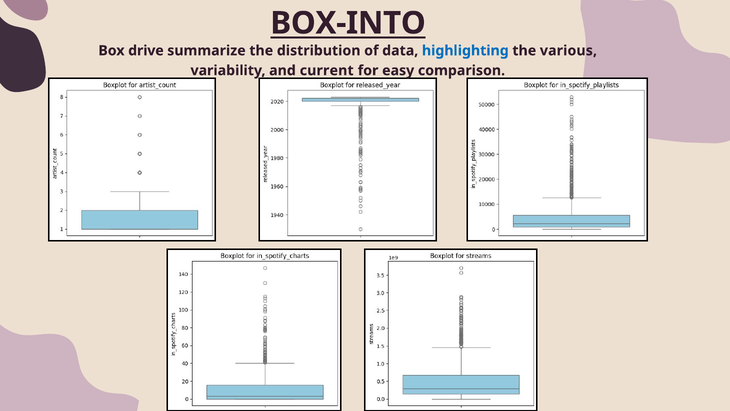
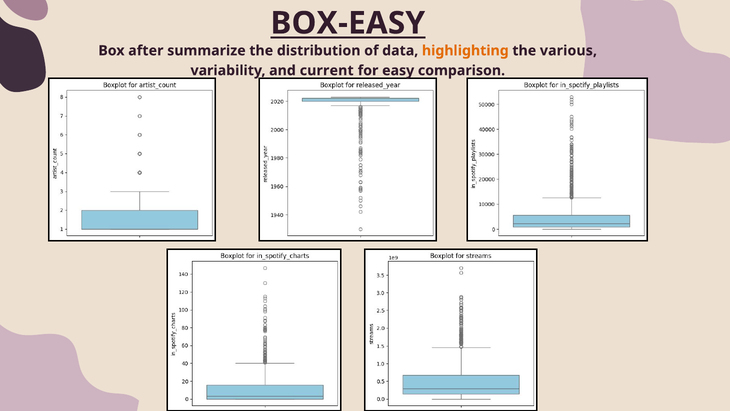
BOX-INTO: BOX-INTO -> BOX-EASY
drive: drive -> after
highlighting colour: blue -> orange
